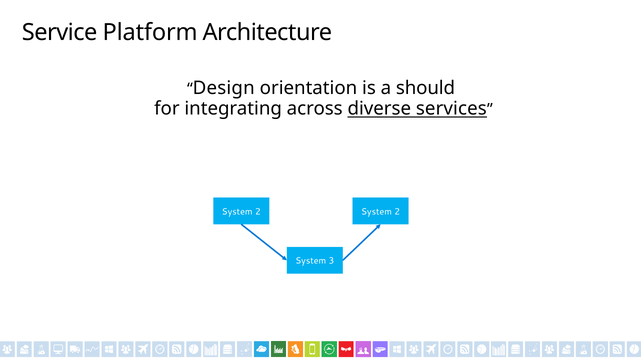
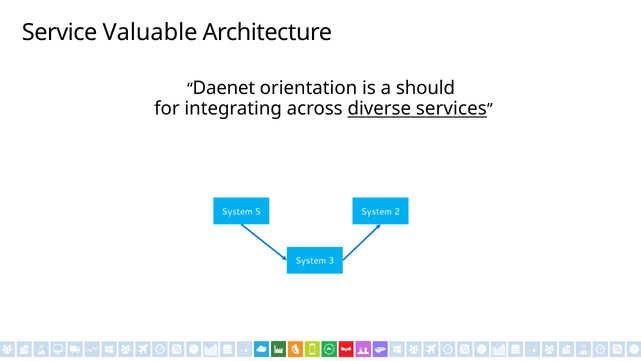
Platform: Platform -> Valuable
Design: Design -> Daenet
2 at (258, 211): 2 -> 5
